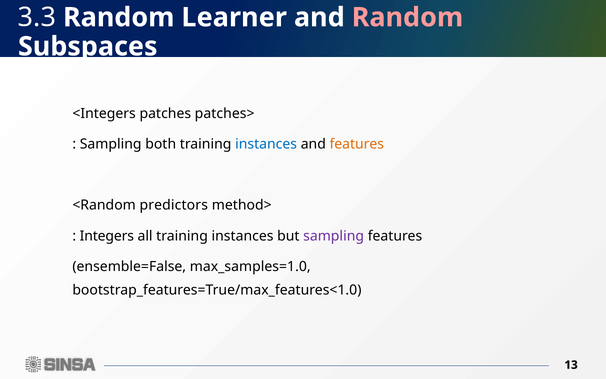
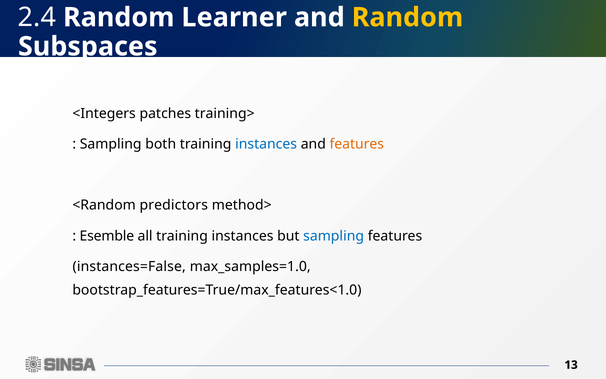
3.3: 3.3 -> 2.4
Random at (407, 17) colour: pink -> yellow
patches>: patches> -> training>
Integers: Integers -> Esemble
sampling at (334, 236) colour: purple -> blue
ensemble=False: ensemble=False -> instances=False
